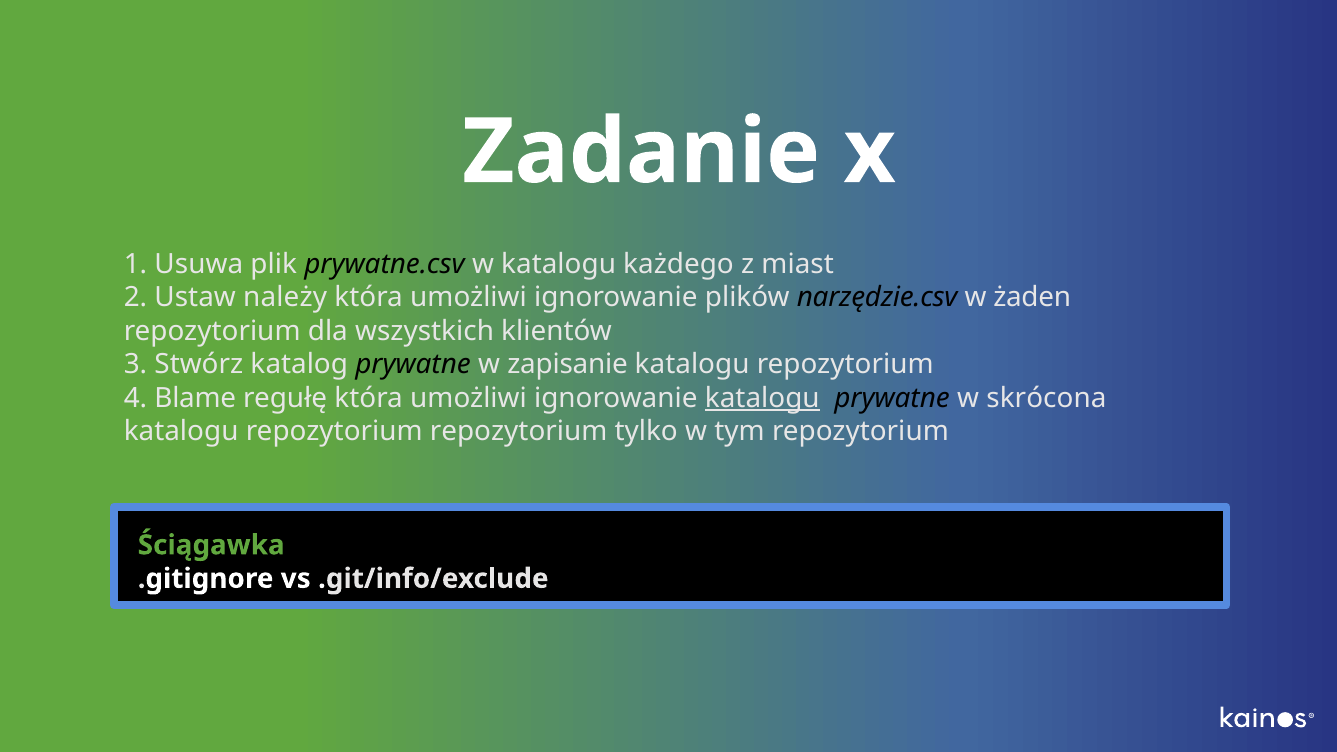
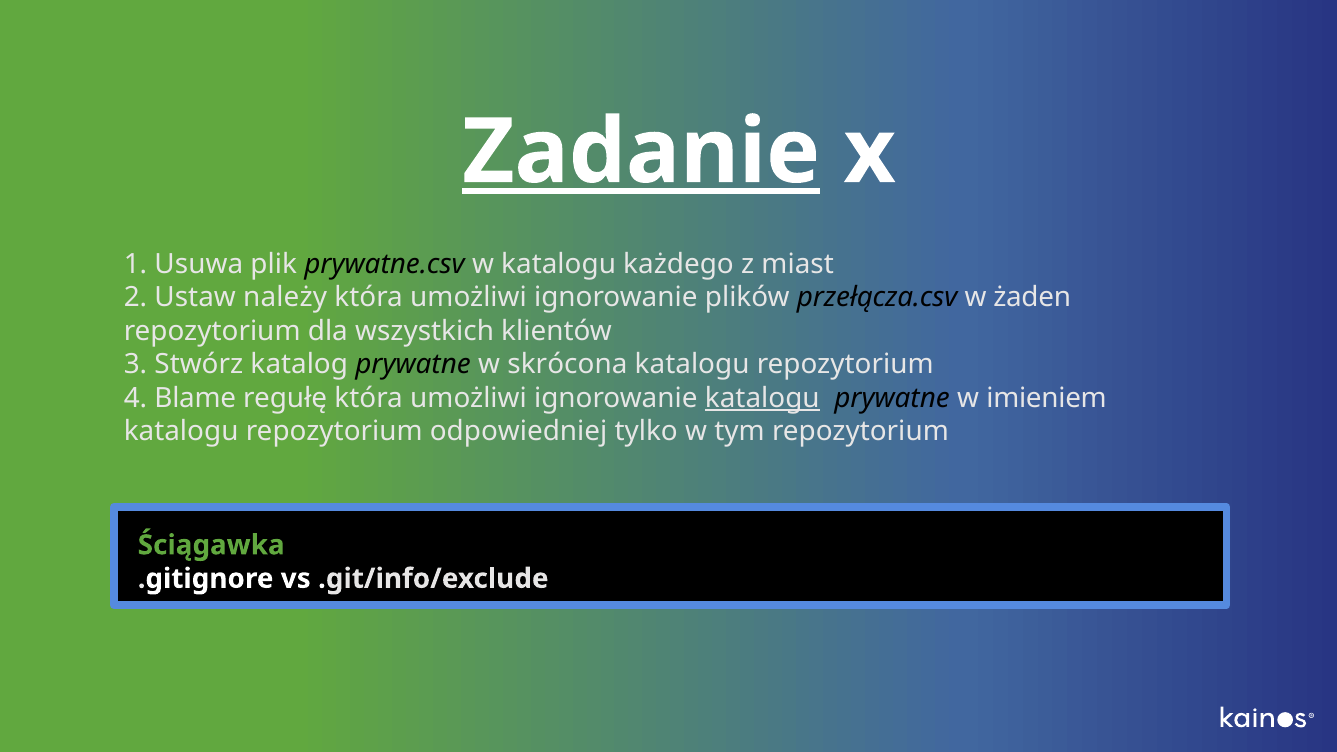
Zadanie underline: none -> present
narzędzie.csv: narzędzie.csv -> przełącza.csv
zapisanie: zapisanie -> skrócona
skrócona: skrócona -> imieniem
repozytorium repozytorium: repozytorium -> odpowiedniej
